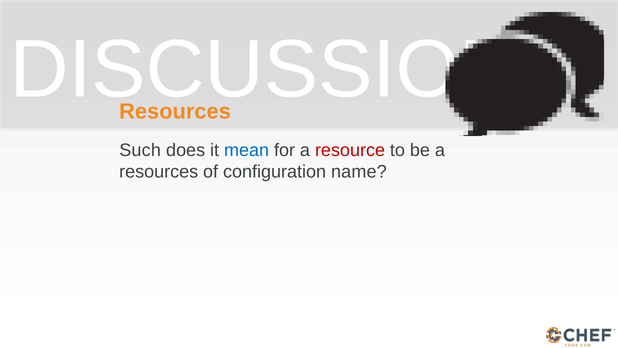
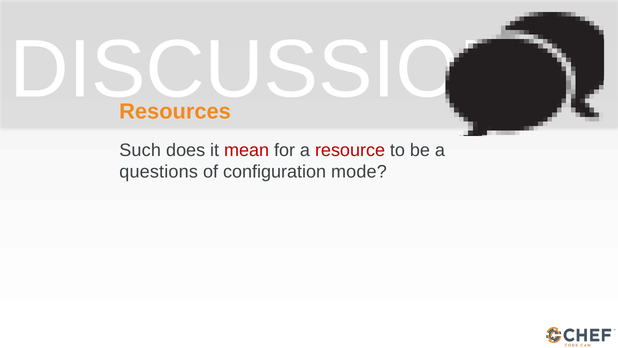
mean colour: blue -> red
resources at (159, 172): resources -> questions
name: name -> mode
